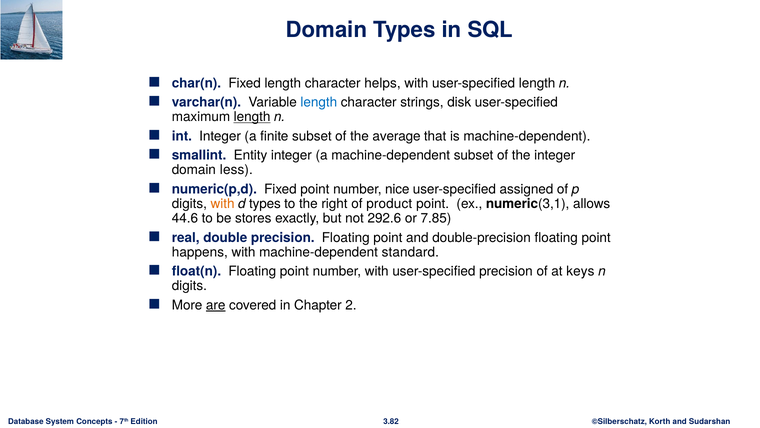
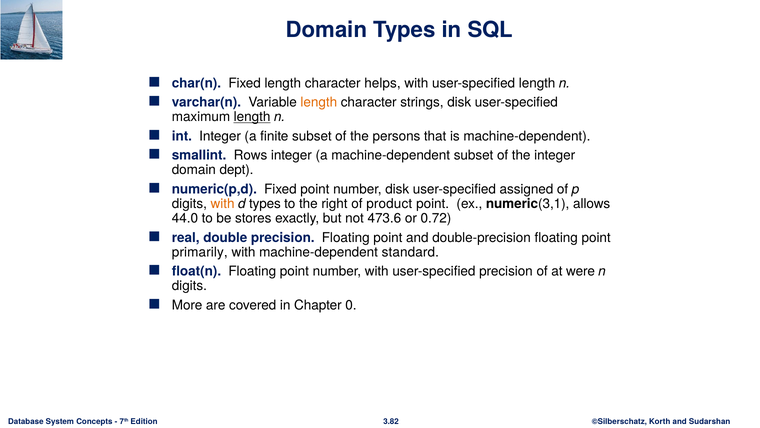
length at (319, 102) colour: blue -> orange
average: average -> persons
Entity: Entity -> Rows
less: less -> dept
number nice: nice -> disk
44.6: 44.6 -> 44.0
292.6: 292.6 -> 473.6
7.85: 7.85 -> 0.72
happens: happens -> primarily
keys: keys -> were
are underline: present -> none
2: 2 -> 0
